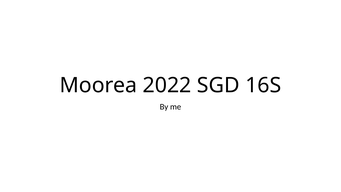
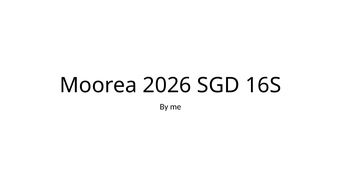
2022: 2022 -> 2026
